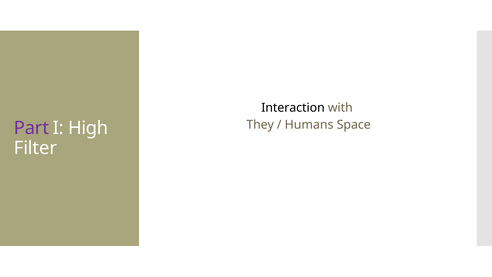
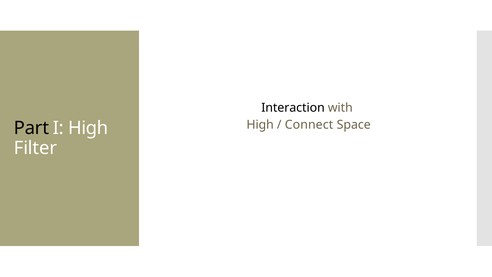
They at (260, 125): They -> High
Humans: Humans -> Connect
Part colour: purple -> black
